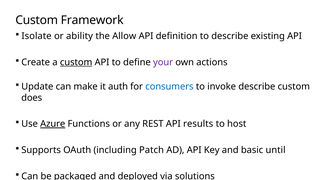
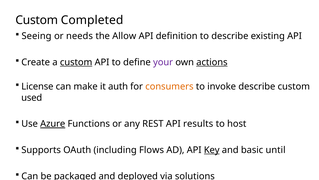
Framework: Framework -> Completed
Isolate: Isolate -> Seeing
ability: ability -> needs
actions underline: none -> present
Update: Update -> License
consumers colour: blue -> orange
does: does -> used
Patch: Patch -> Flows
Key underline: none -> present
